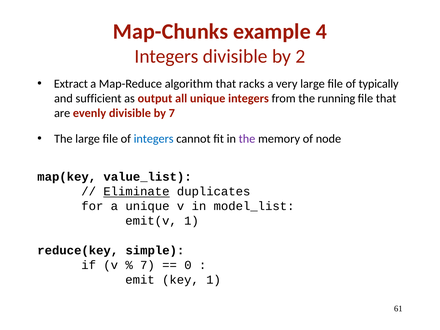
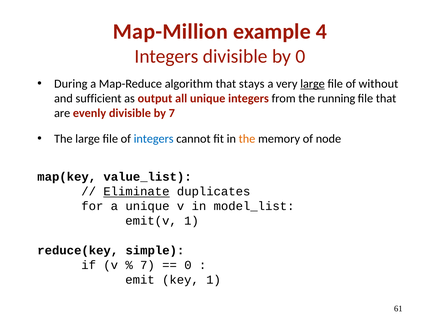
Map-Chunks: Map-Chunks -> Map-Million
by 2: 2 -> 0
Extract: Extract -> During
racks: racks -> stays
large at (313, 84) underline: none -> present
typically: typically -> without
the at (247, 139) colour: purple -> orange
